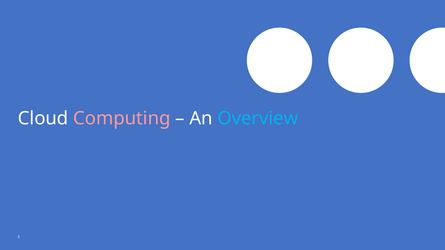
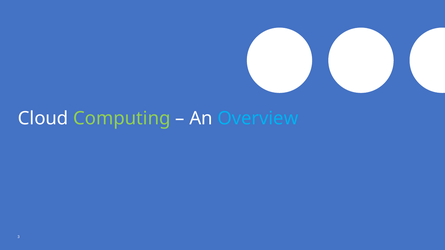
Computing colour: pink -> light green
